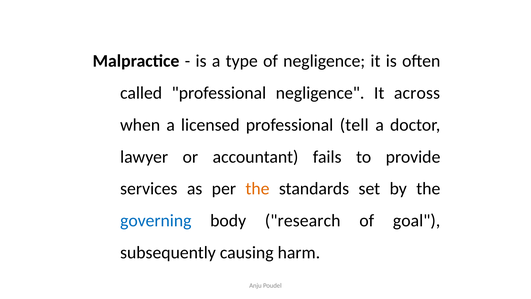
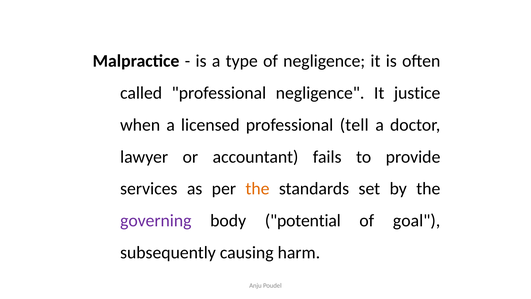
across: across -> justice
governing colour: blue -> purple
research: research -> potential
